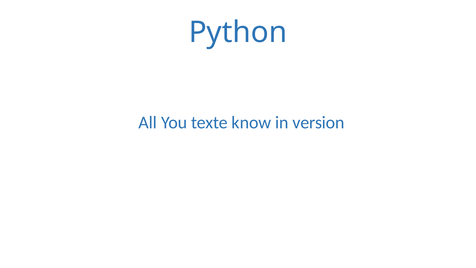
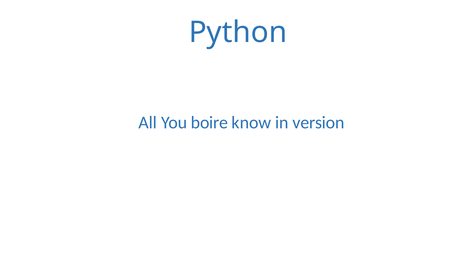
texte: texte -> boire
